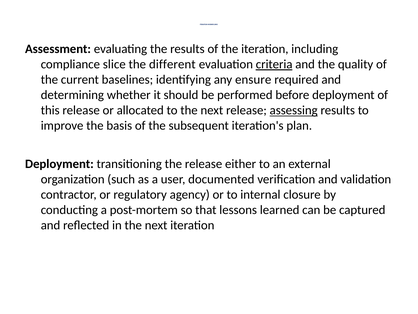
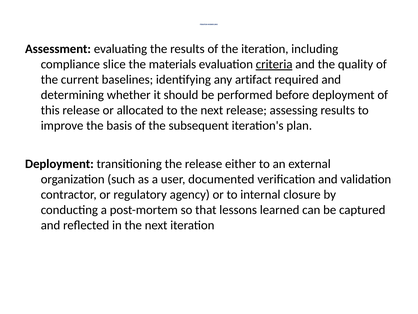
different: different -> materials
ensure: ensure -> artifact
assessing underline: present -> none
